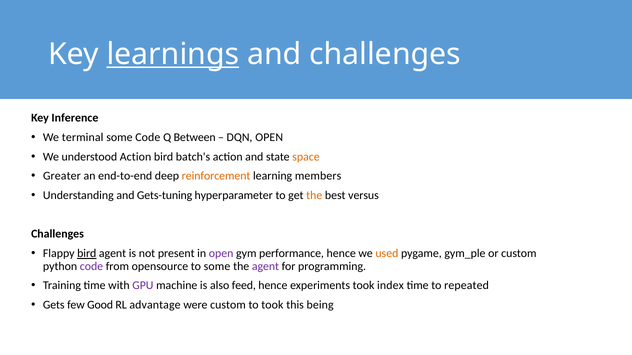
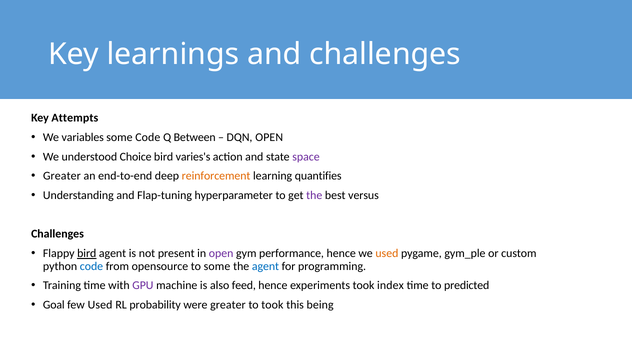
learnings underline: present -> none
Inference: Inference -> Attempts
terminal: terminal -> variables
understood Action: Action -> Choice
batch's: batch's -> varies's
space colour: orange -> purple
members: members -> quantifies
Gets-tuning: Gets-tuning -> Flap-tuning
the at (314, 196) colour: orange -> purple
code at (91, 267) colour: purple -> blue
agent at (265, 267) colour: purple -> blue
repeated: repeated -> predicted
Gets: Gets -> Goal
few Good: Good -> Used
advantage: advantage -> probability
were custom: custom -> greater
